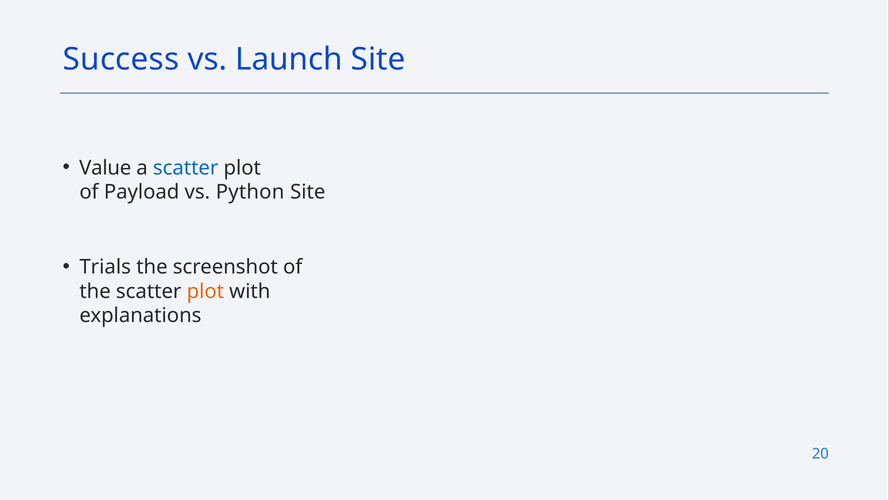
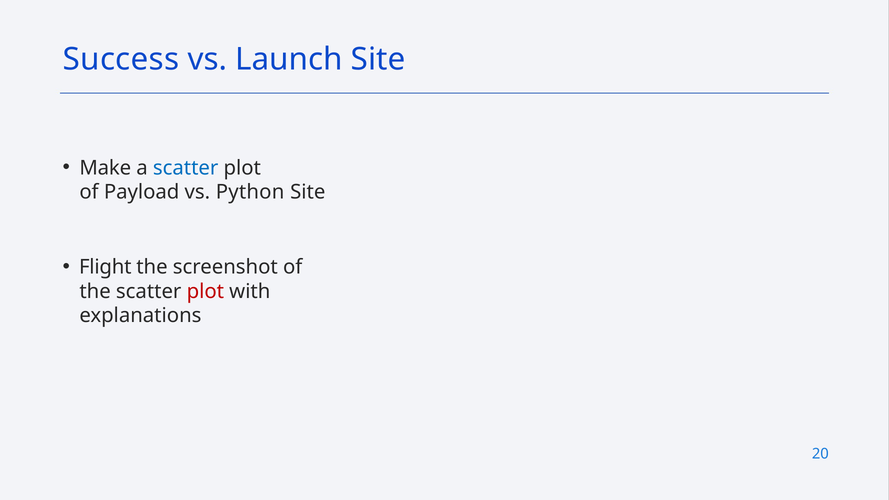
Value: Value -> Make
Trials: Trials -> Flight
plot at (205, 291) colour: orange -> red
